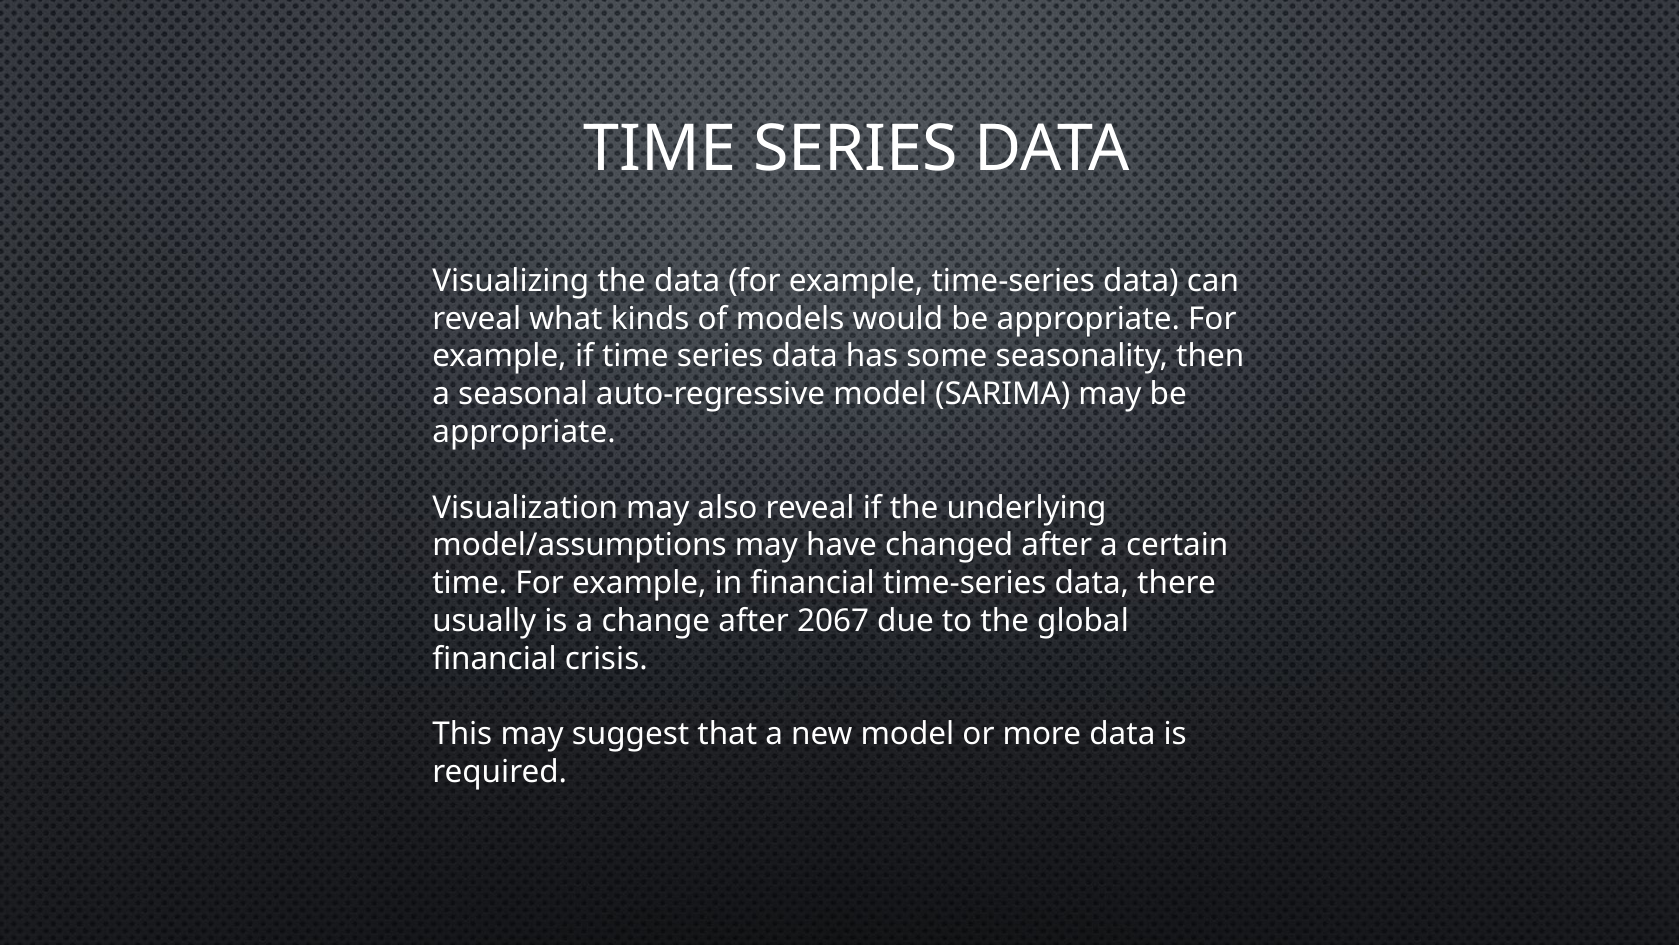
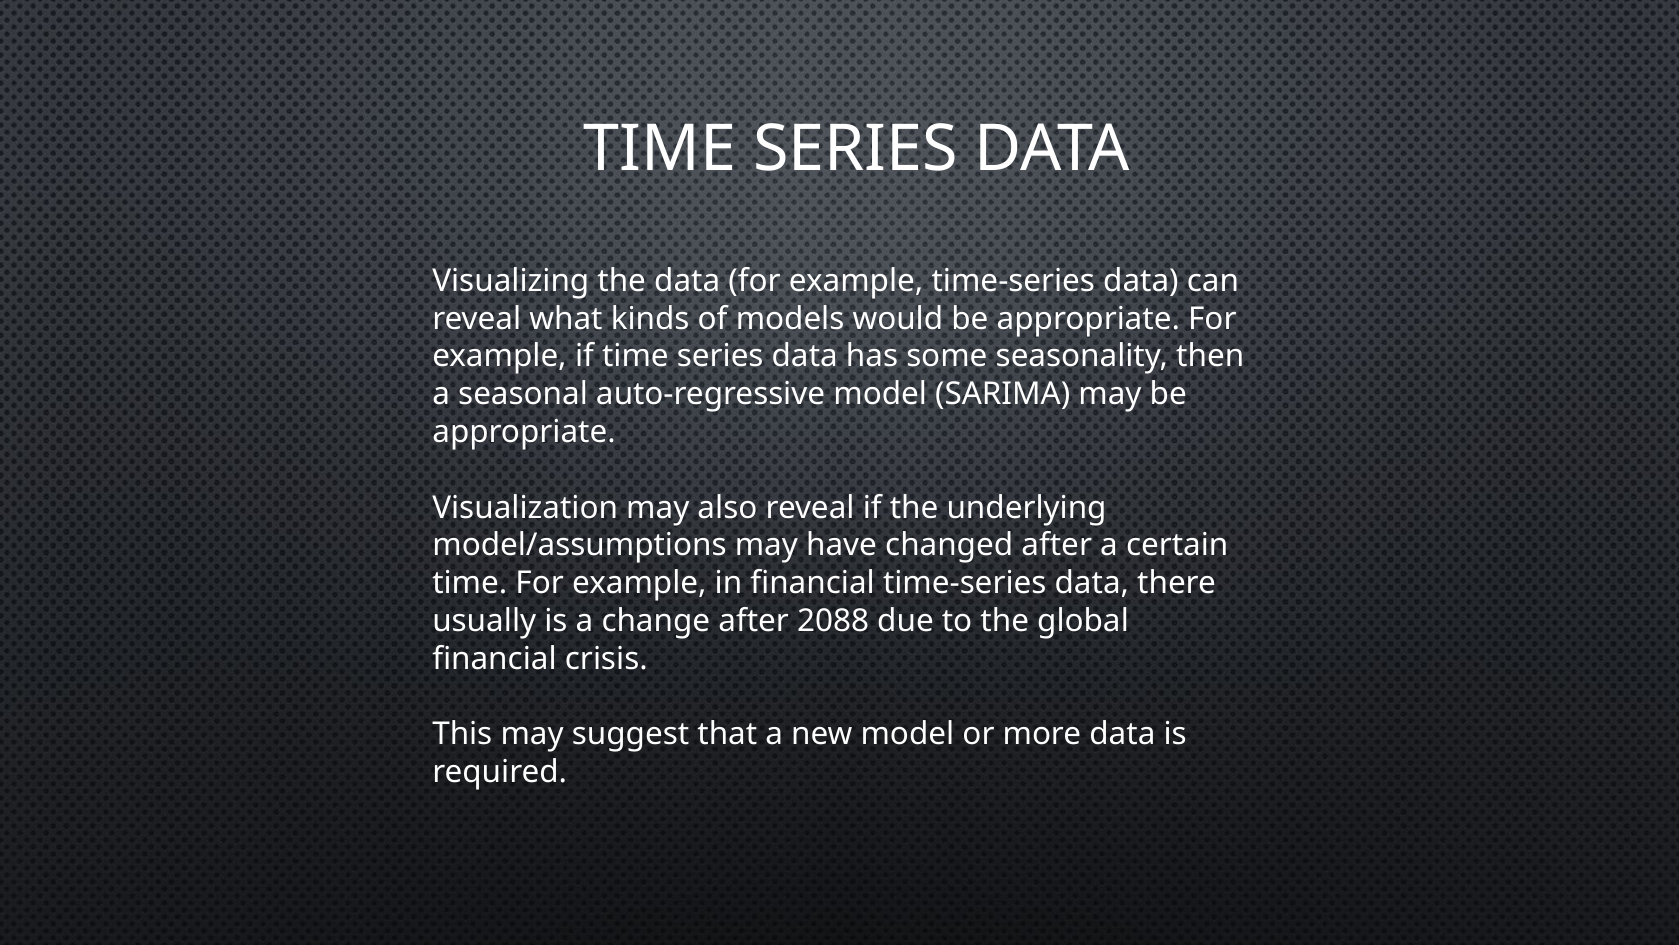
2067: 2067 -> 2088
